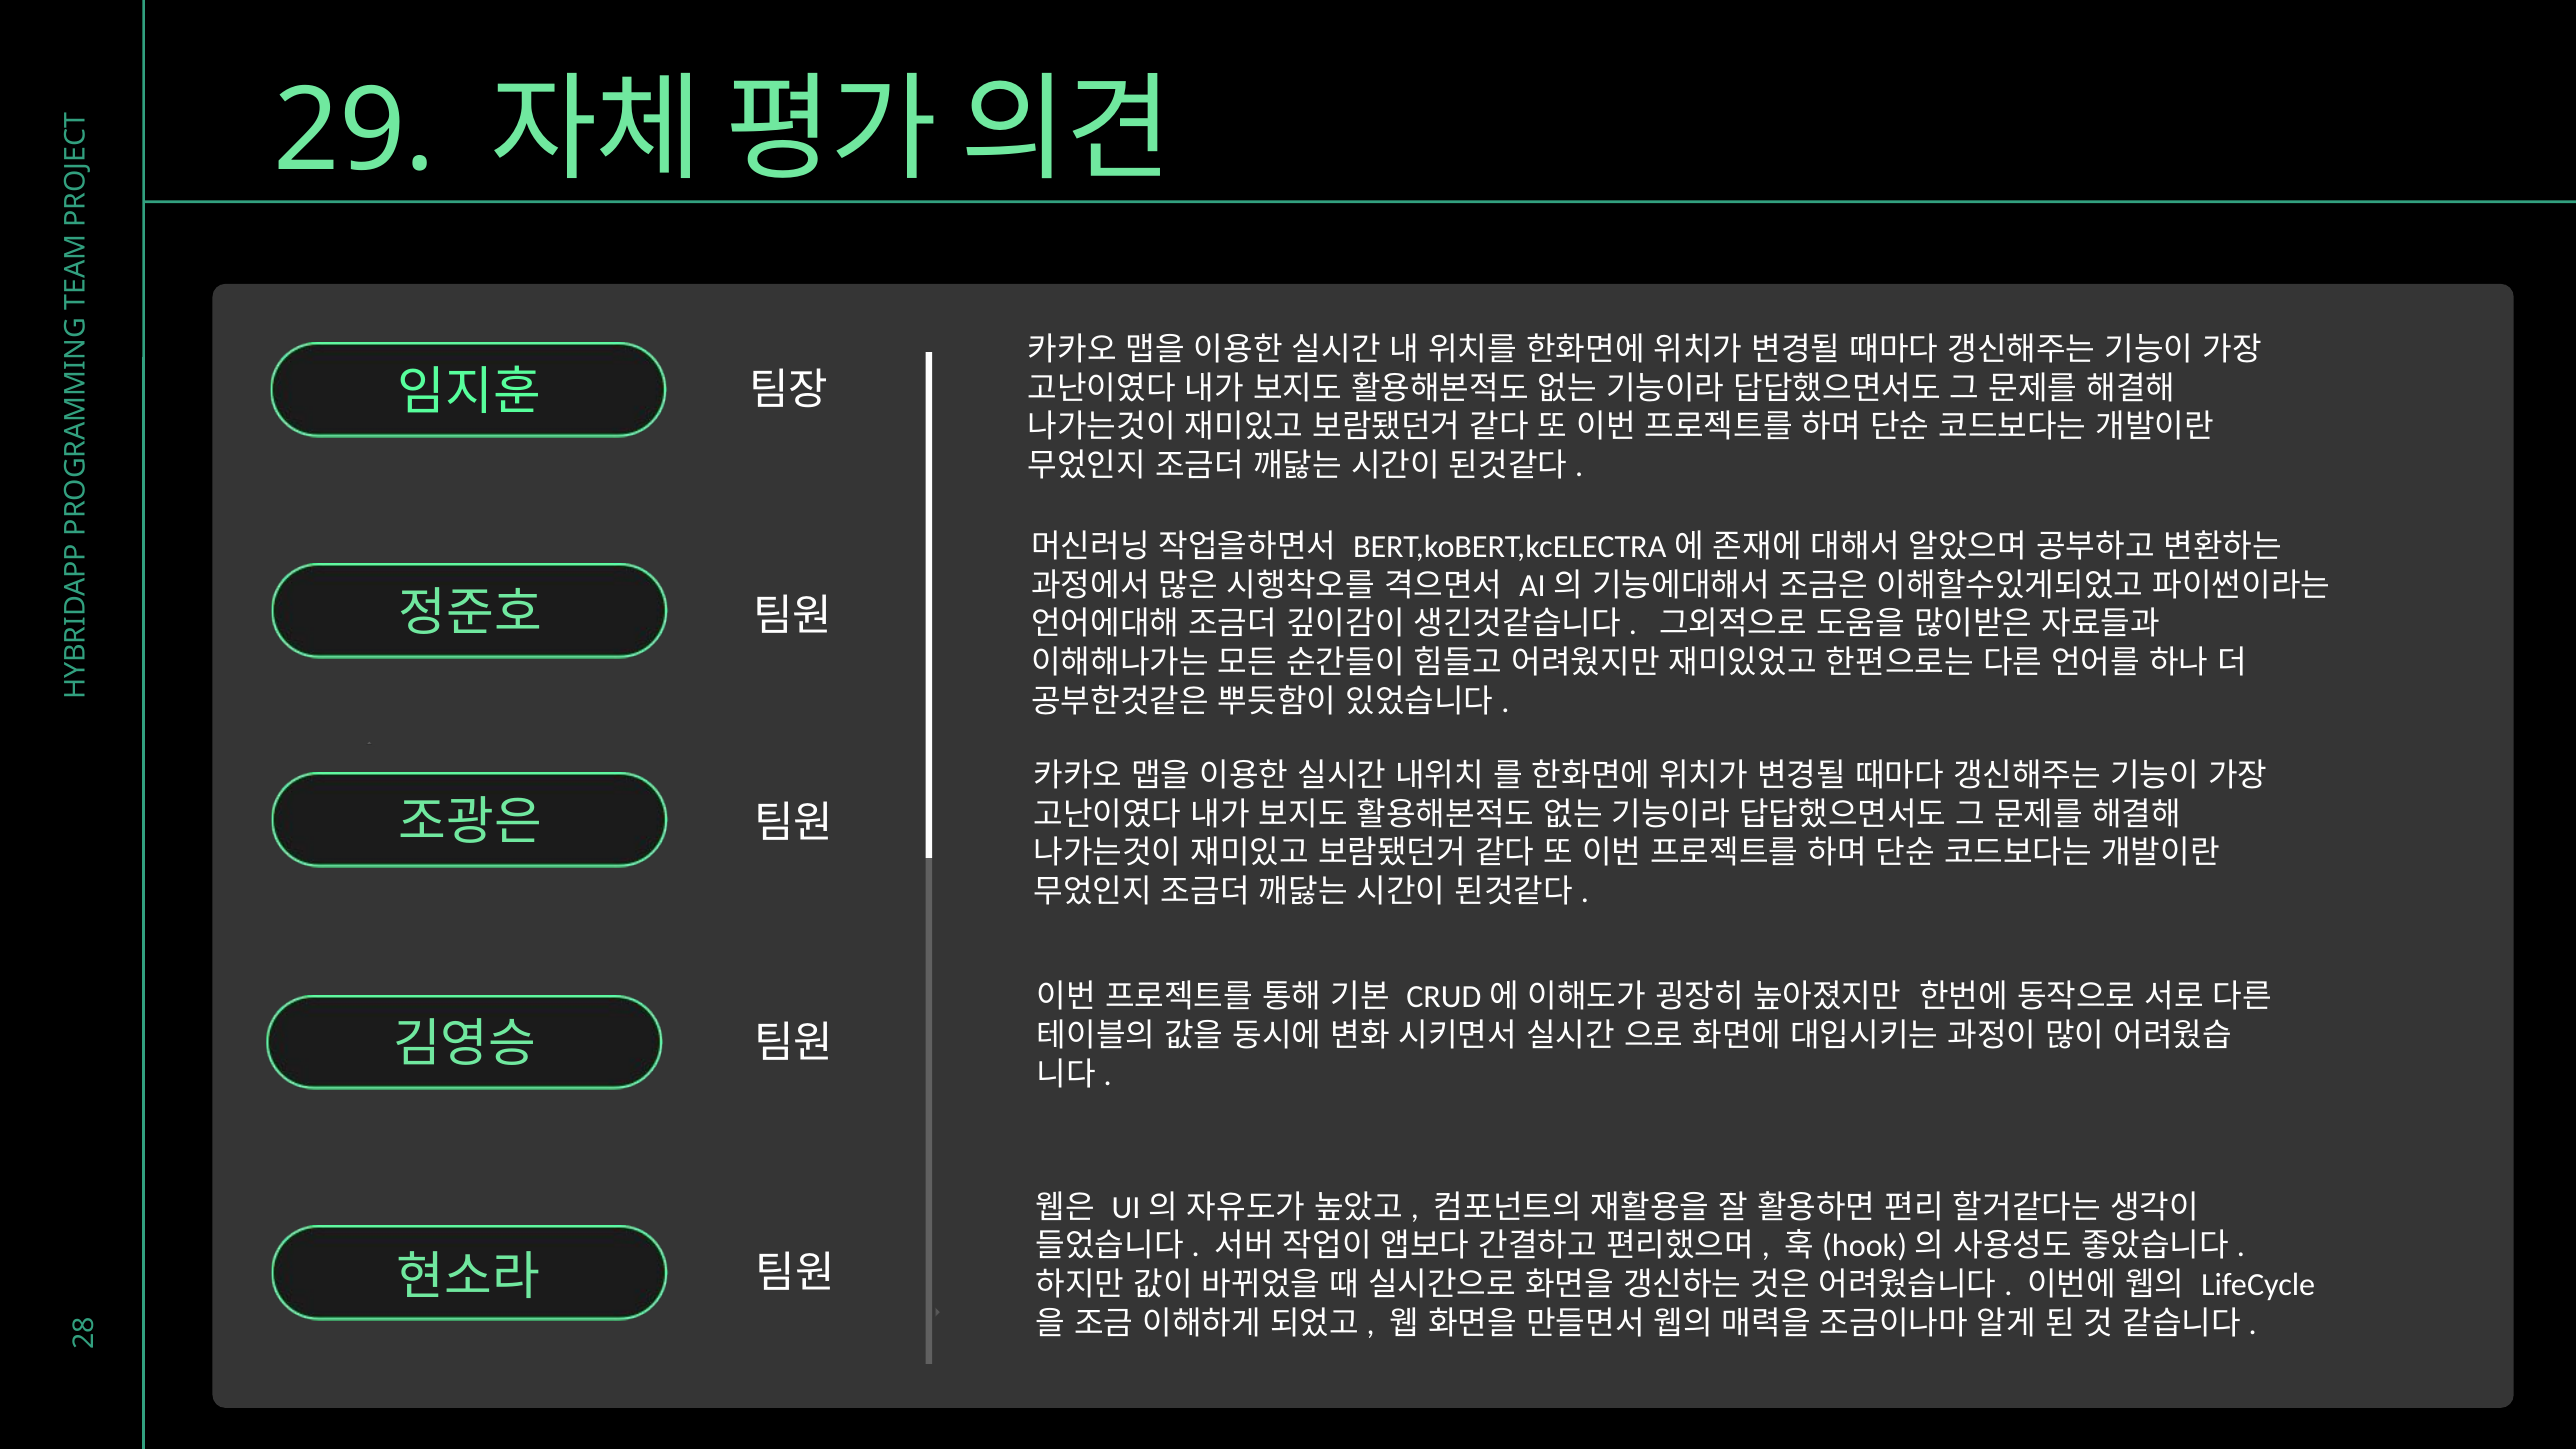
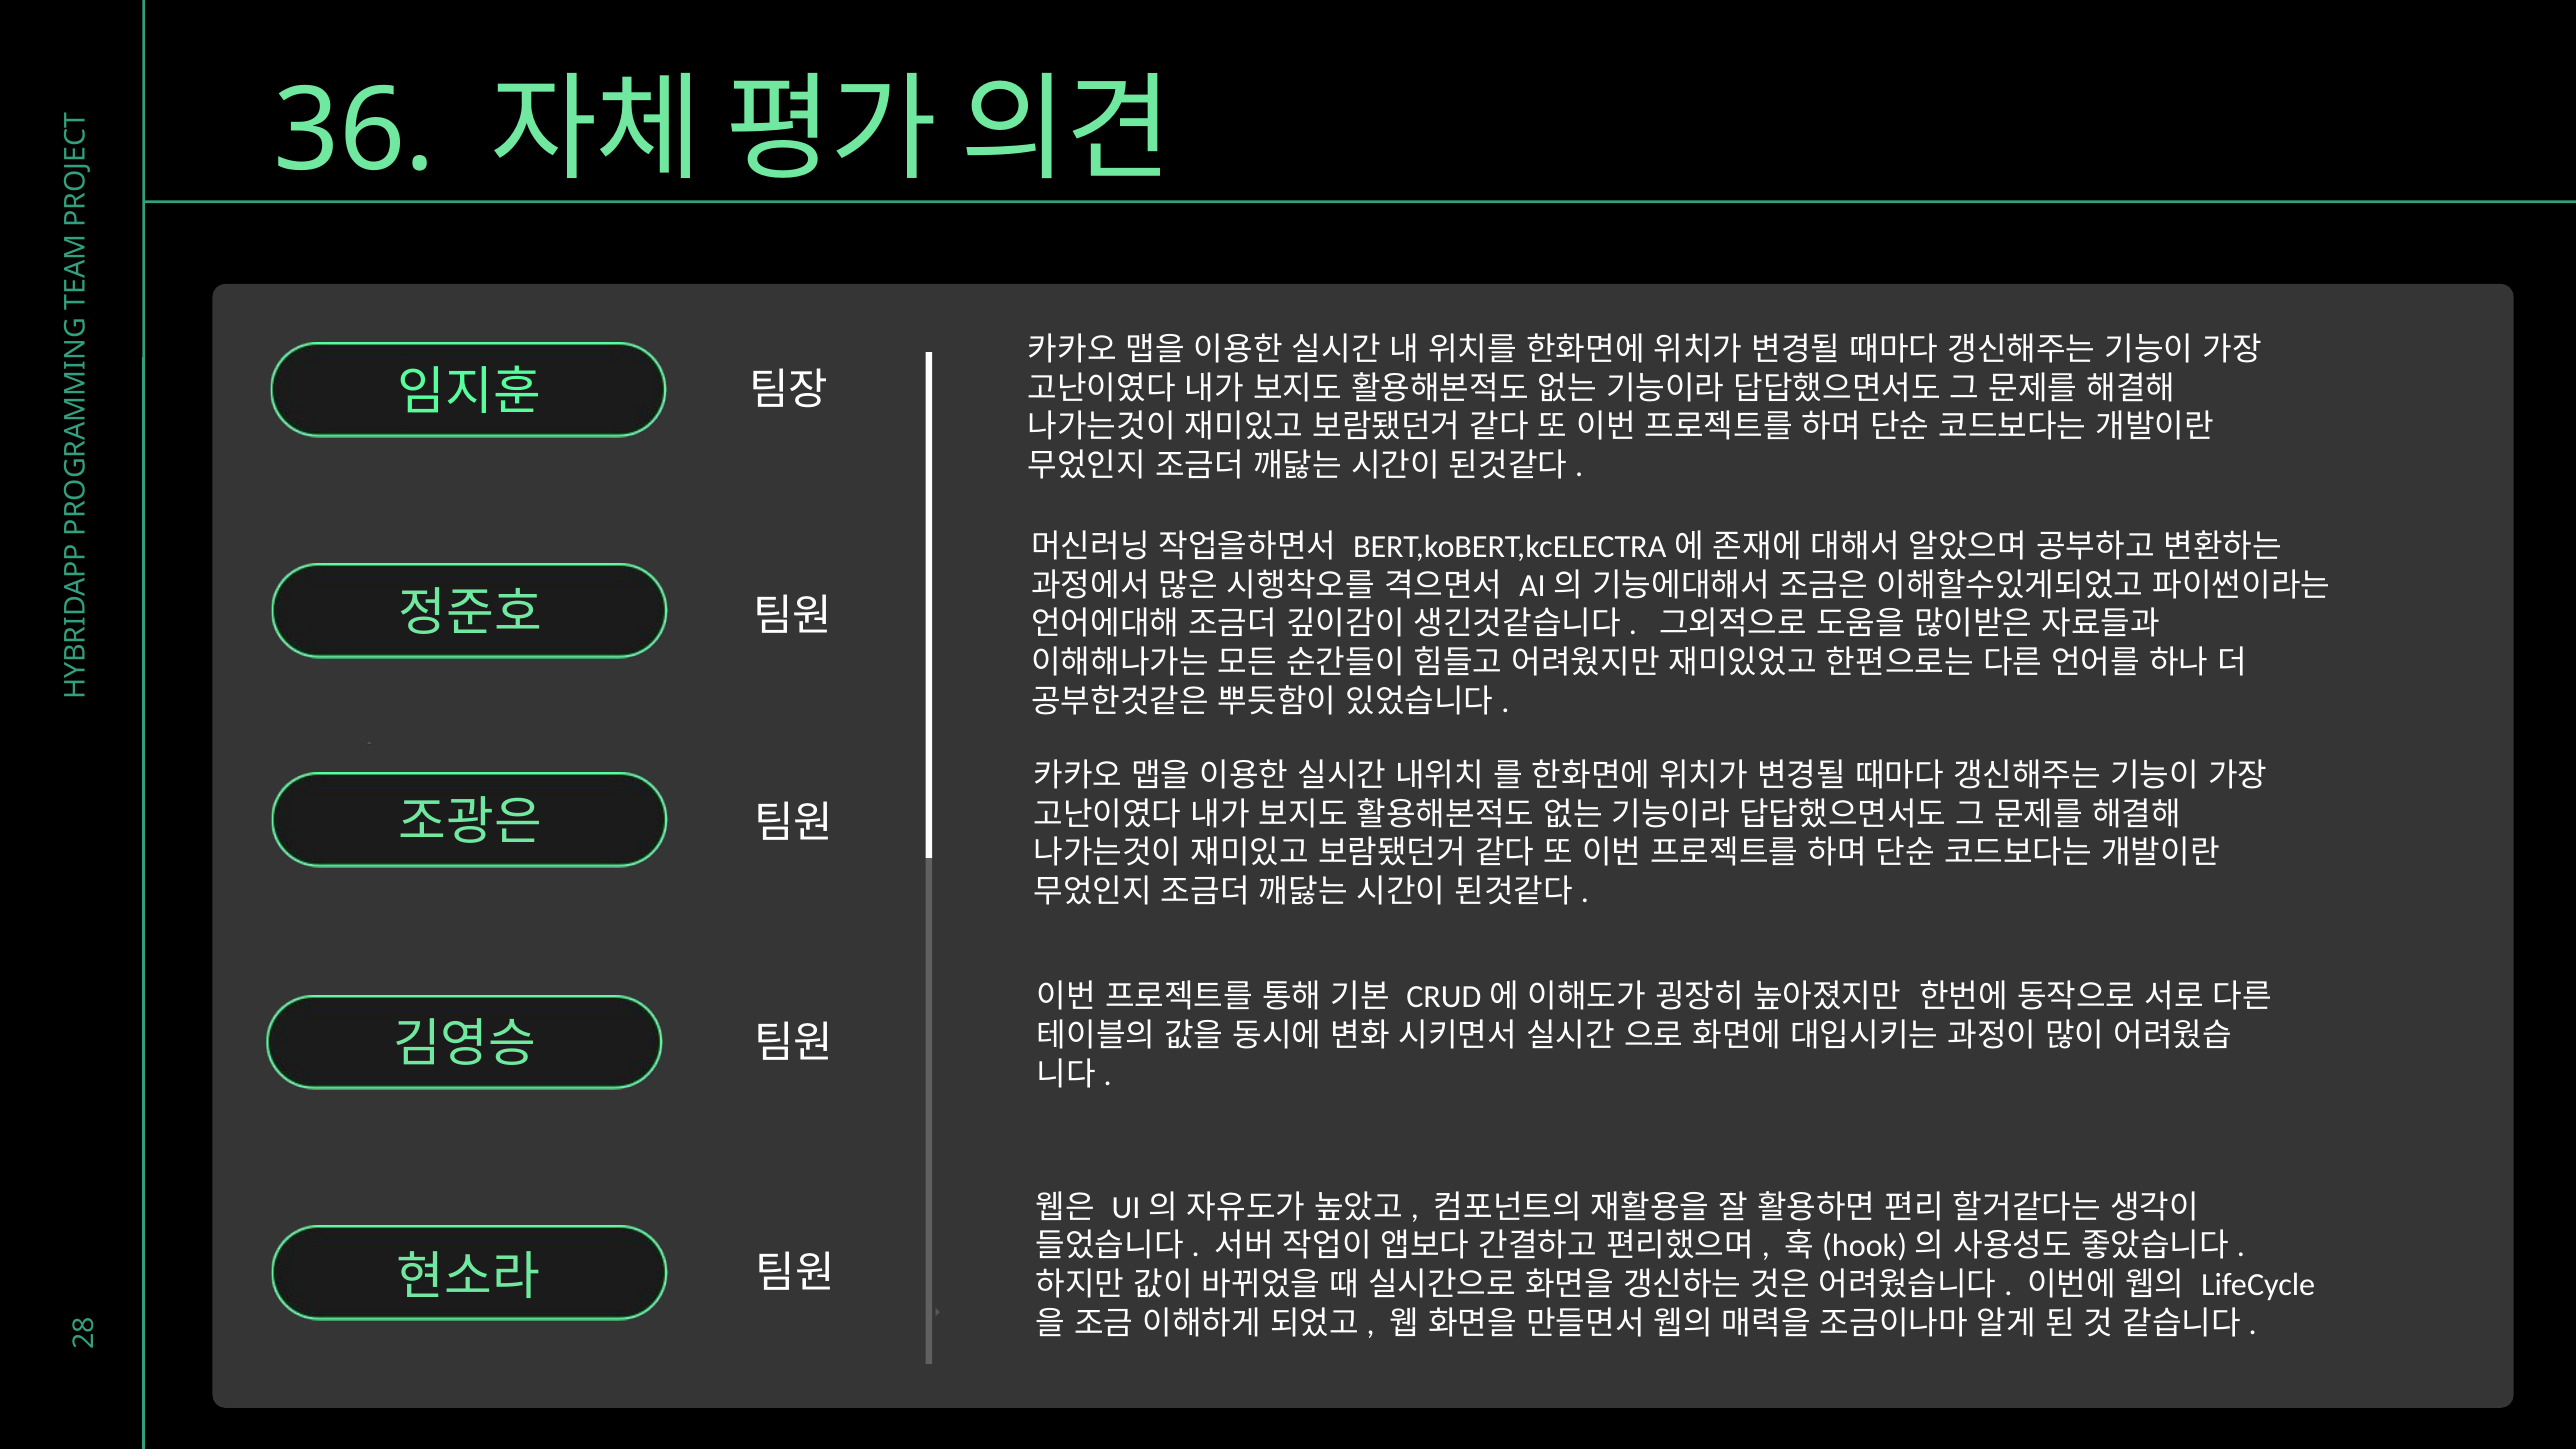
29: 29 -> 36
